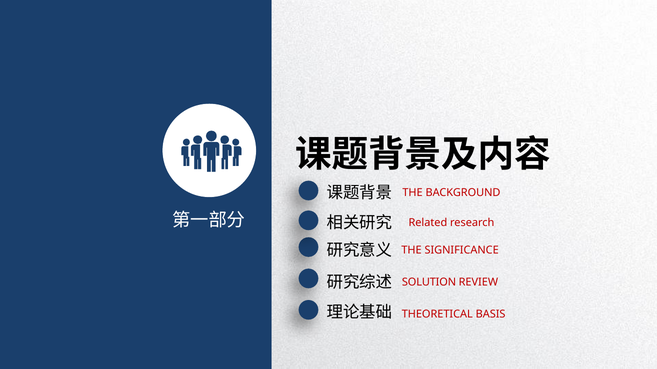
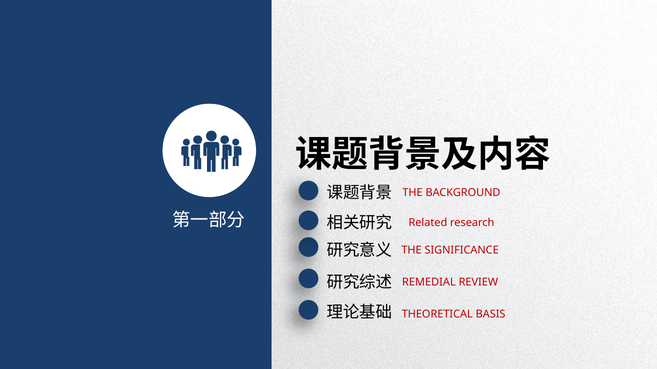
SOLUTION: SOLUTION -> REMEDIAL
